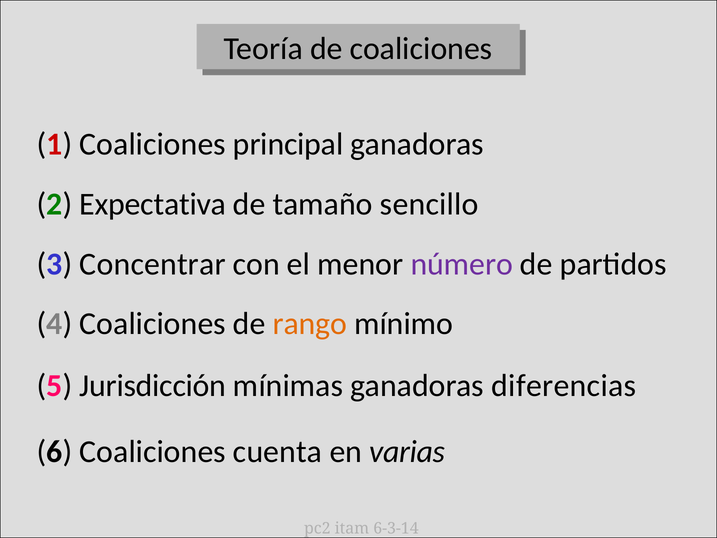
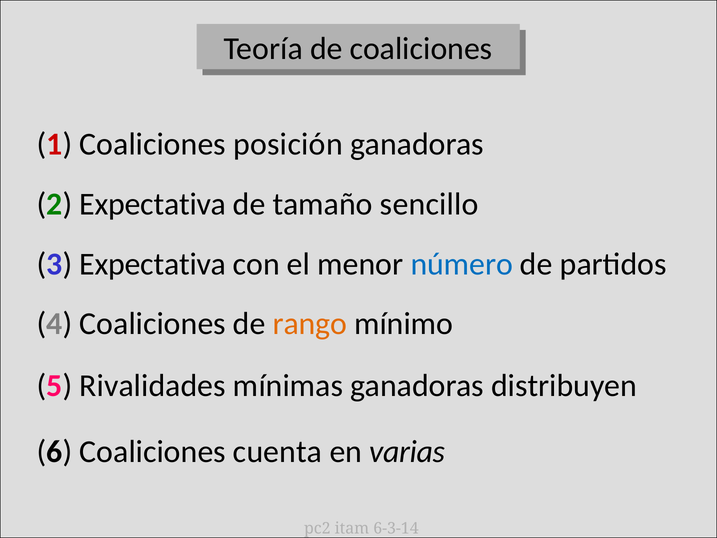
principal: principal -> posición
3 Concentrar: Concentrar -> Expectativa
número colour: purple -> blue
Jurisdicción: Jurisdicción -> Rivalidades
diferencias: diferencias -> distribuyen
